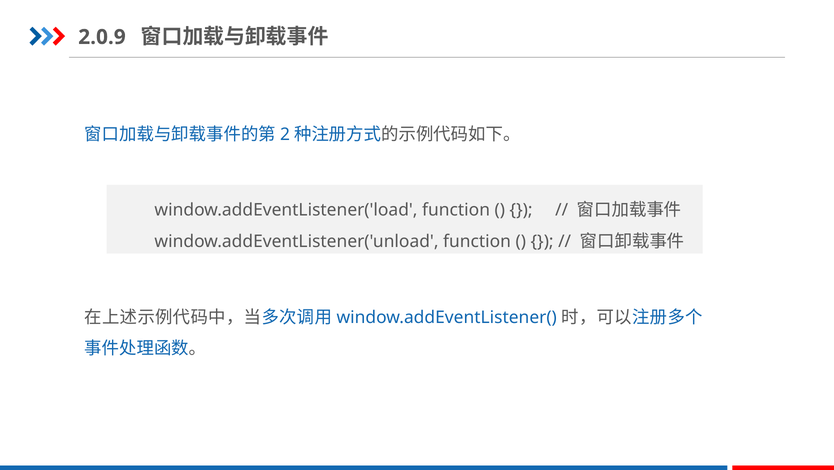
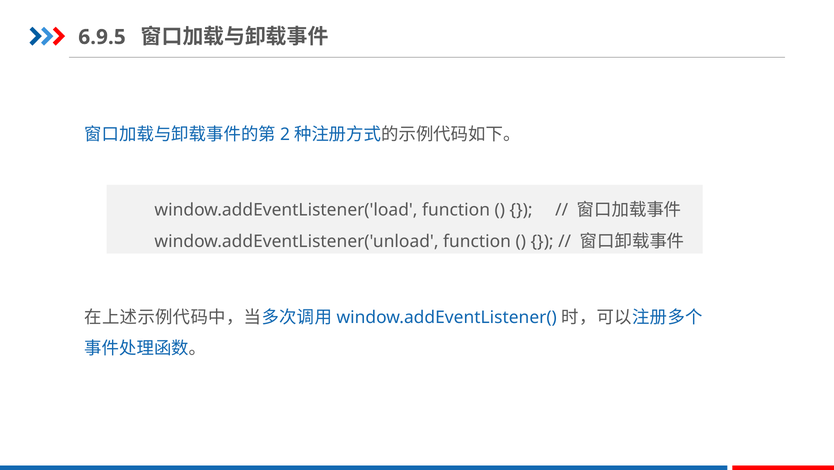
2.0.9: 2.0.9 -> 6.9.5
